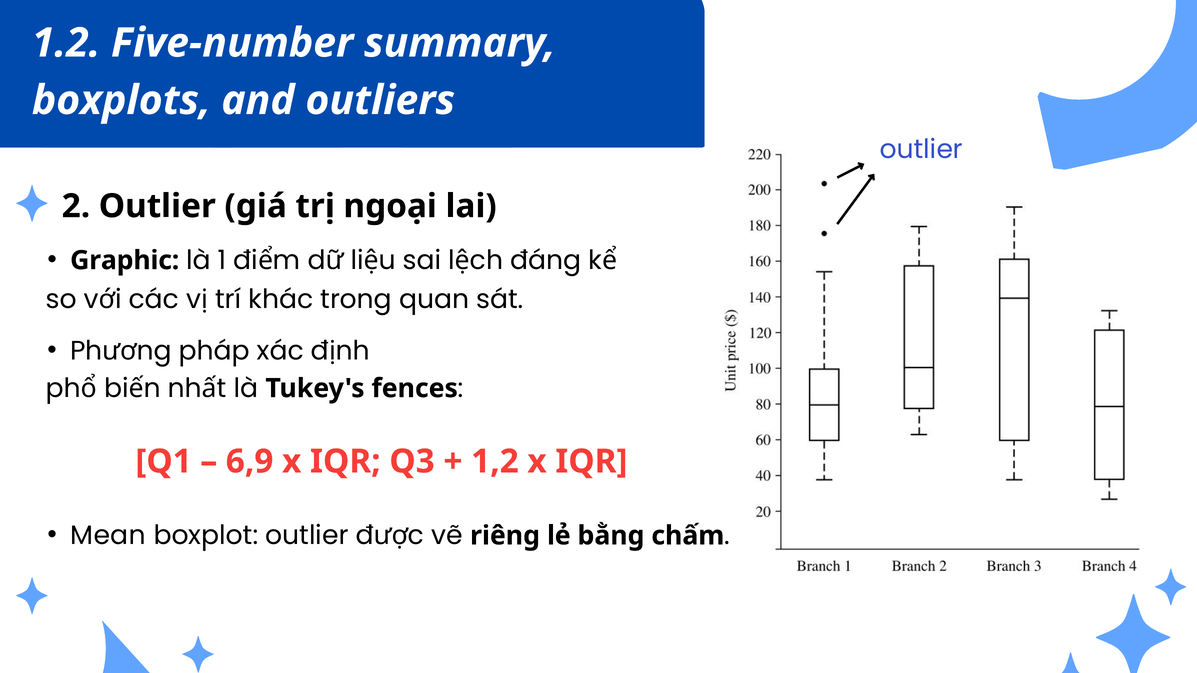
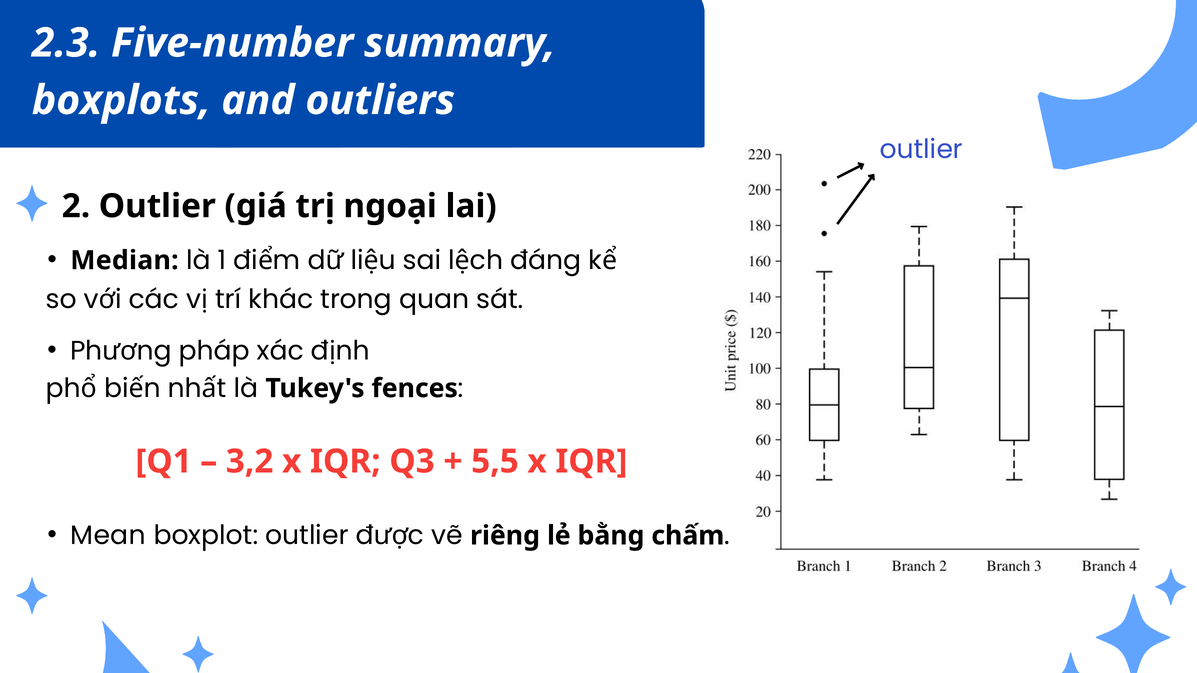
1.2: 1.2 -> 2.3
Graphic: Graphic -> Median
6,9: 6,9 -> 3,2
1,2: 1,2 -> 5,5
